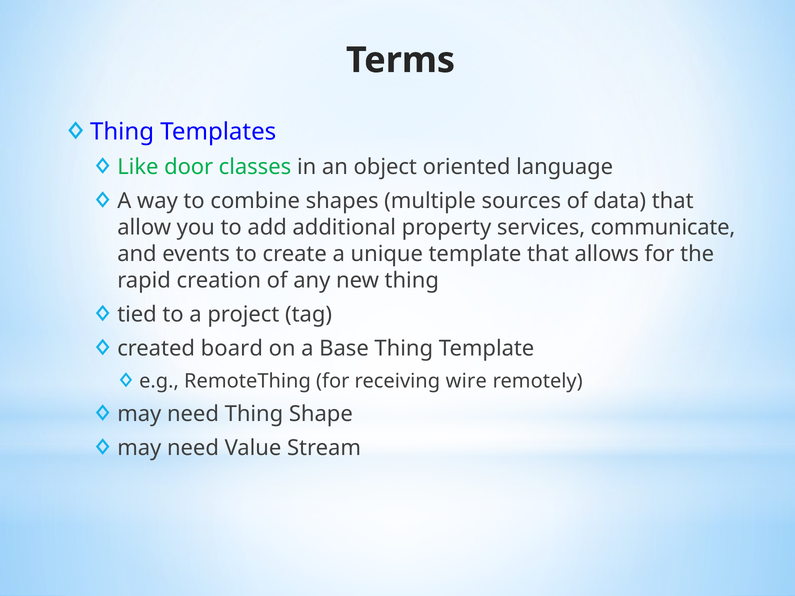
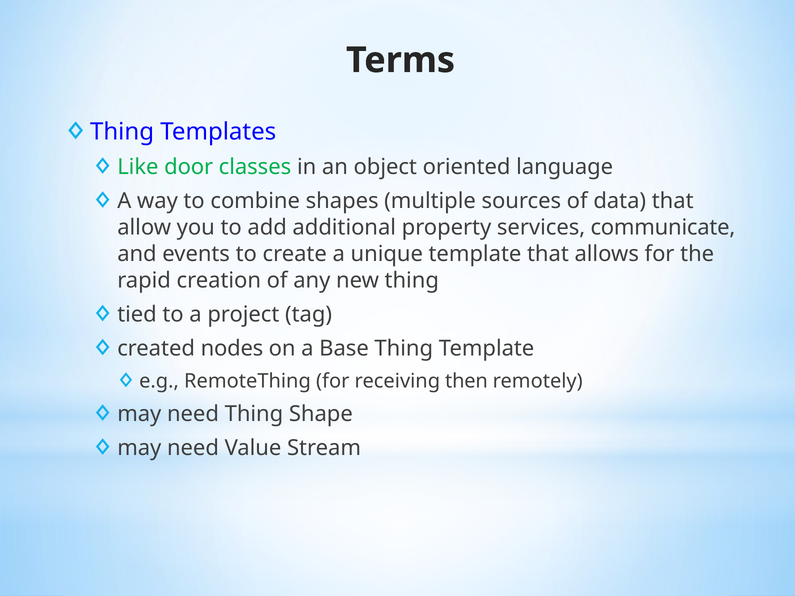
board: board -> nodes
wire: wire -> then
